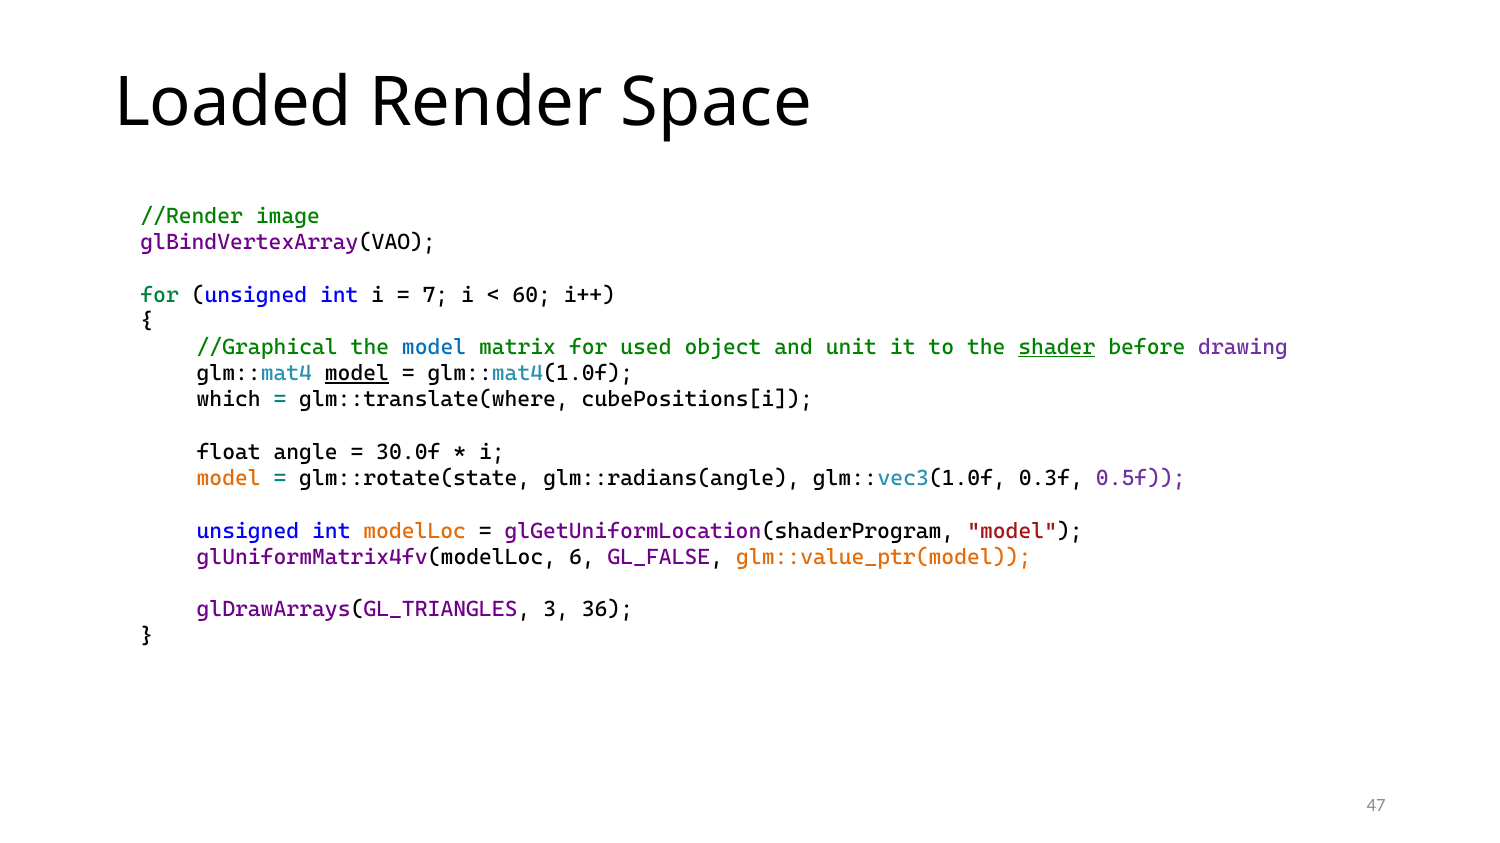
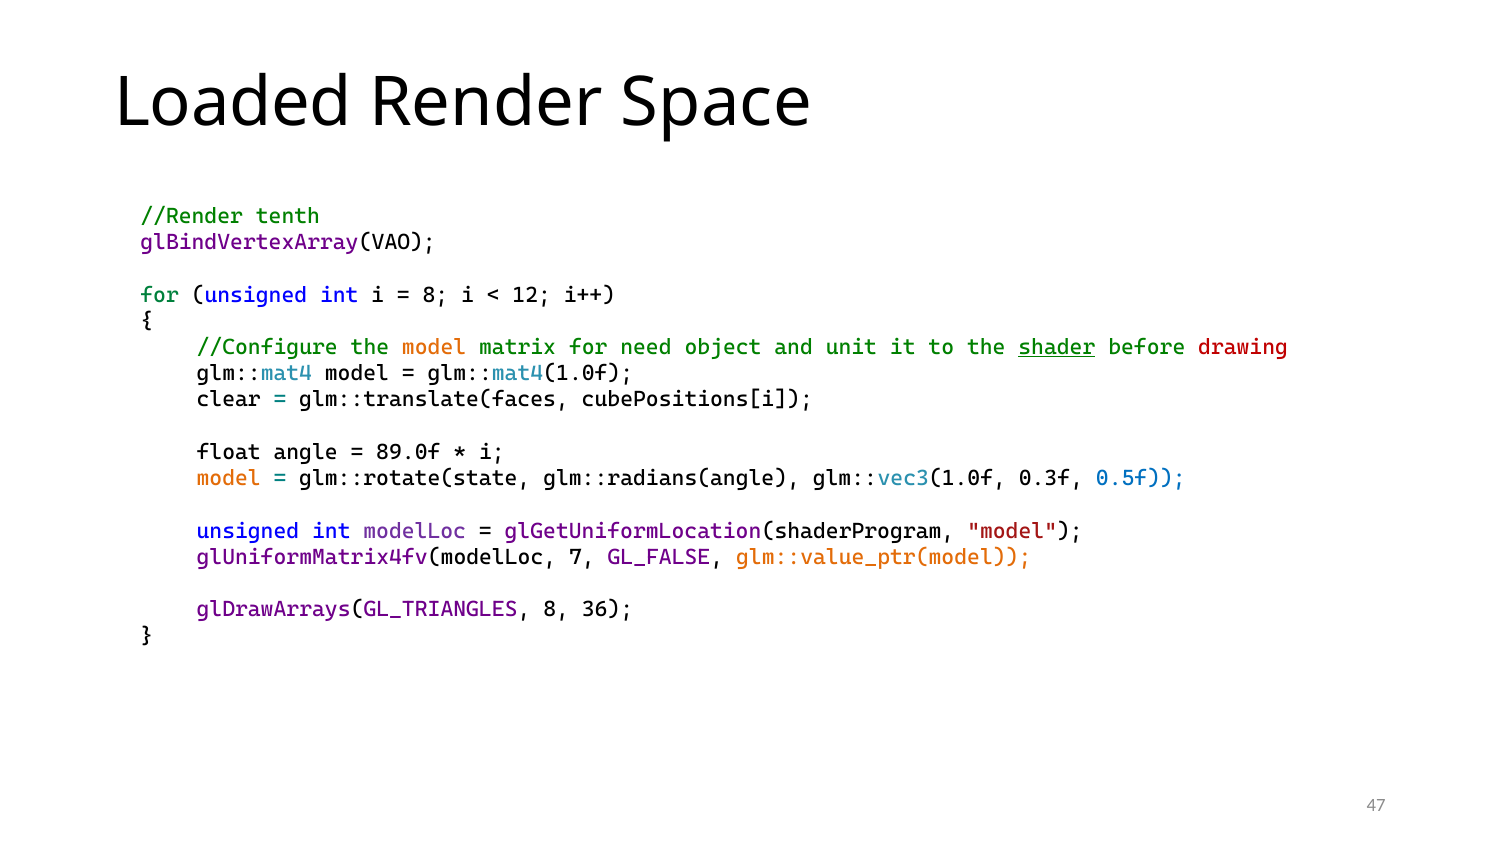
image: image -> tenth
7 at (435, 295): 7 -> 8
60: 60 -> 12
//Graphical: //Graphical -> //Configure
model at (434, 348) colour: blue -> orange
used: used -> need
drawing colour: purple -> red
model at (357, 374) underline: present -> none
which: which -> clear
glm::translate(where: glm::translate(where -> glm::translate(faces
30.0f: 30.0f -> 89.0f
0.5f colour: purple -> blue
modelLoc colour: orange -> purple
6: 6 -> 7
glDrawArrays(GL_TRIANGLES 3: 3 -> 8
